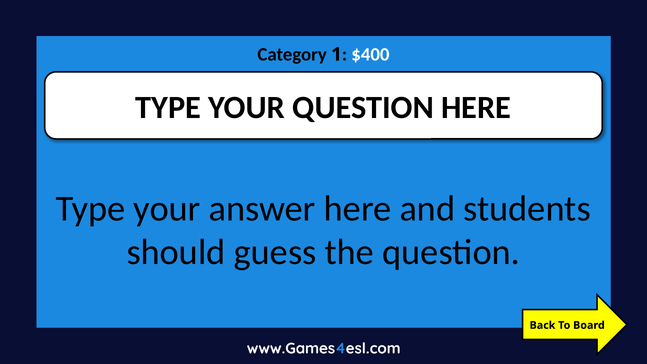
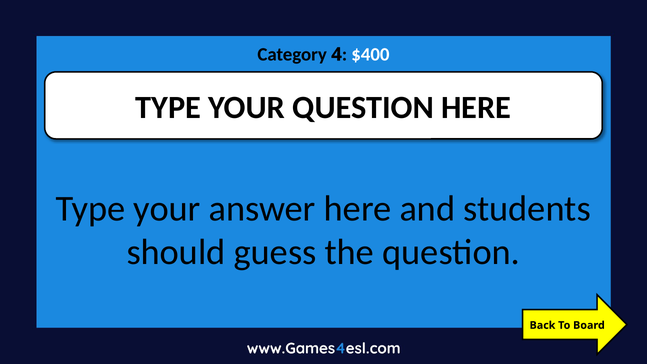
1: 1 -> 4
